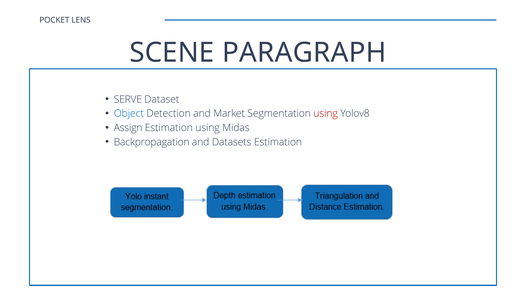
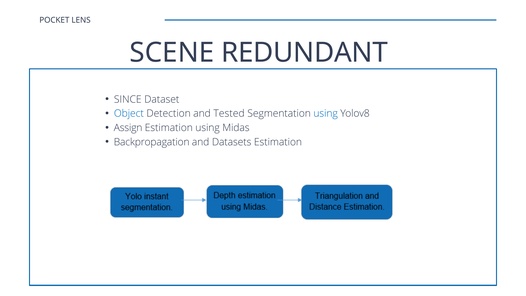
PARAGRAPH: PARAGRAPH -> REDUNDANT
SERVE: SERVE -> SINCE
Market: Market -> Tested
using at (326, 114) colour: red -> blue
